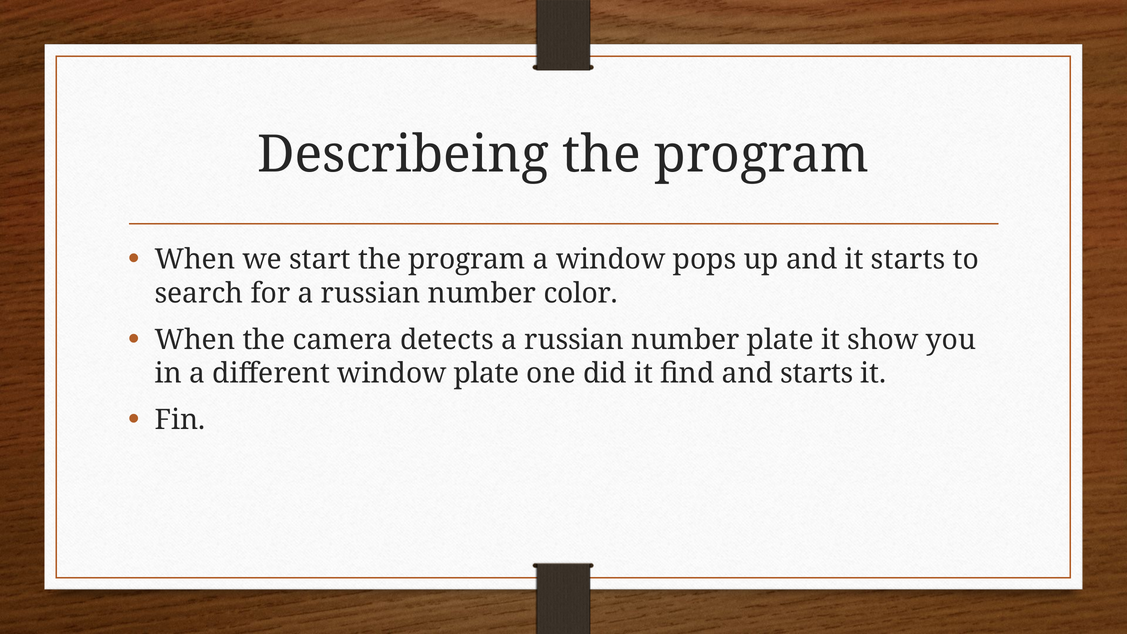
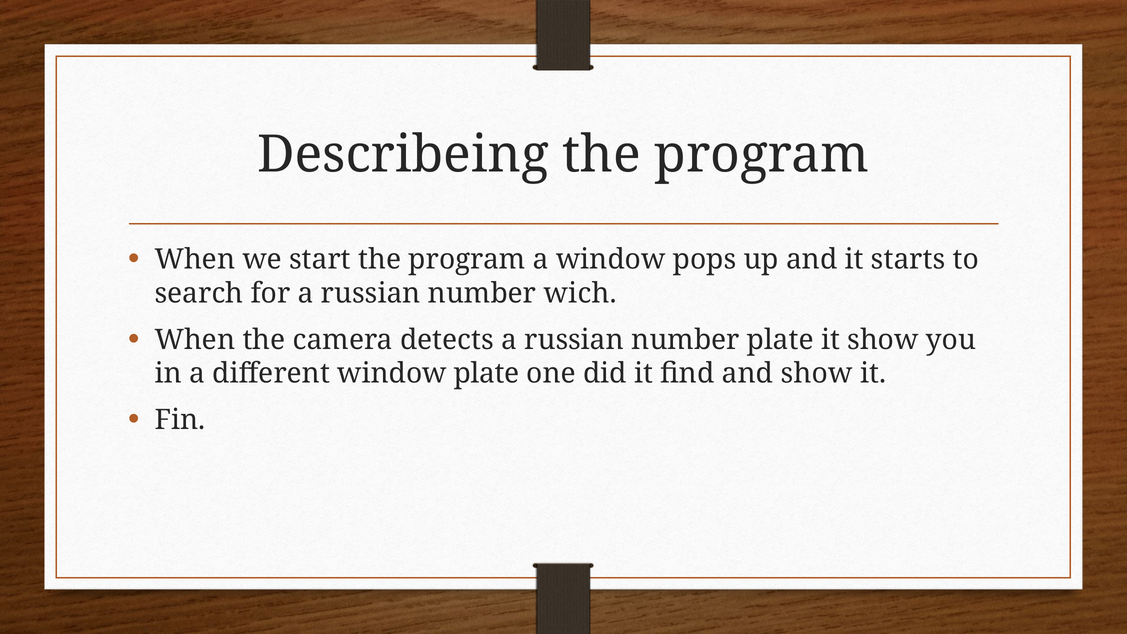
color: color -> wich
and starts: starts -> show
